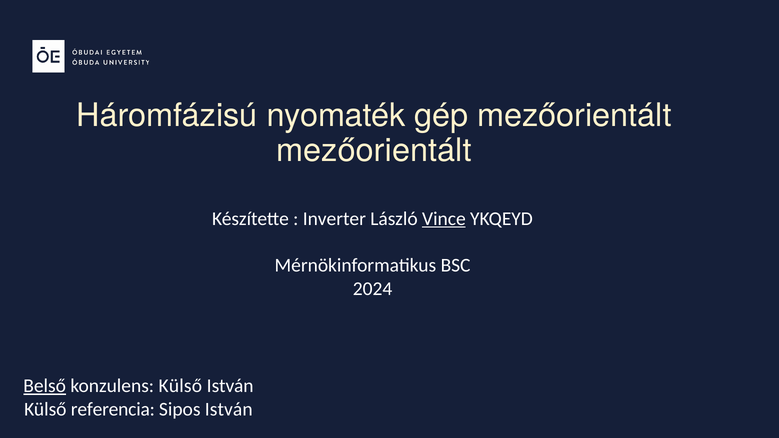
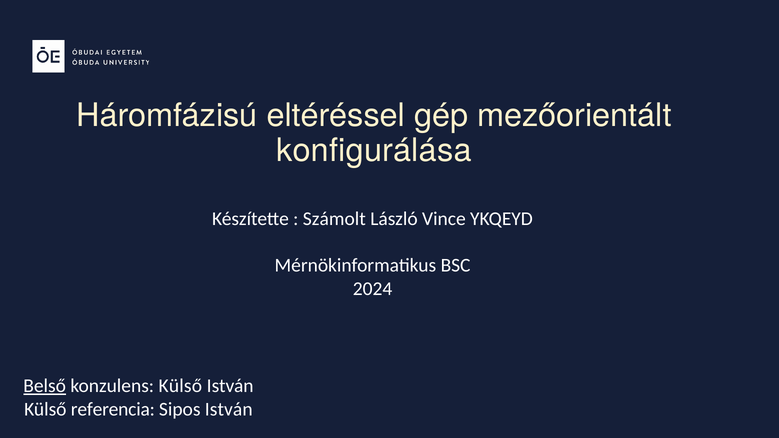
nyomaték: nyomaték -> eltéréssel
mezőorientált at (374, 151): mezőorientált -> konfigurálása
Inverter: Inverter -> Számolt
Vince underline: present -> none
